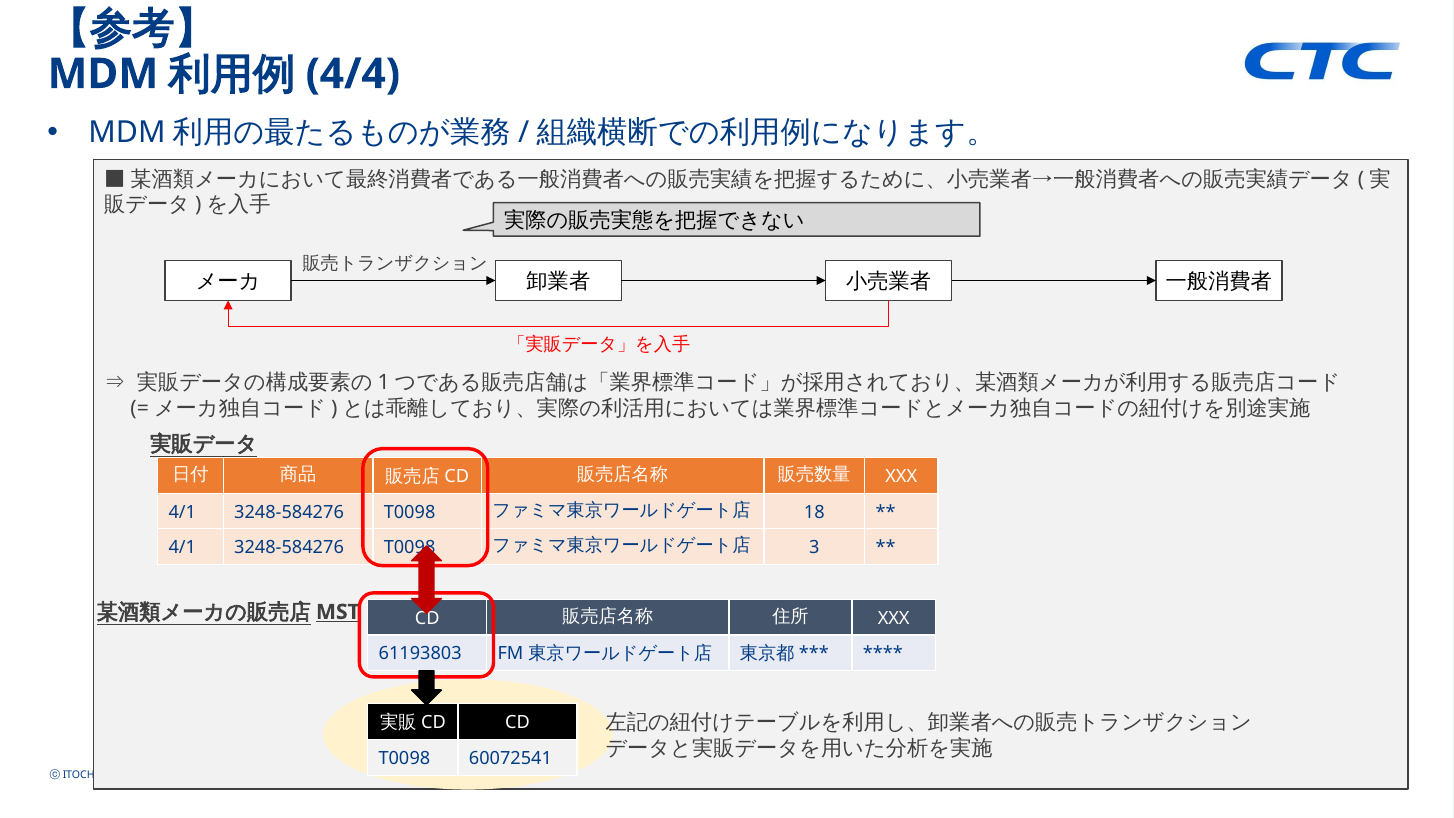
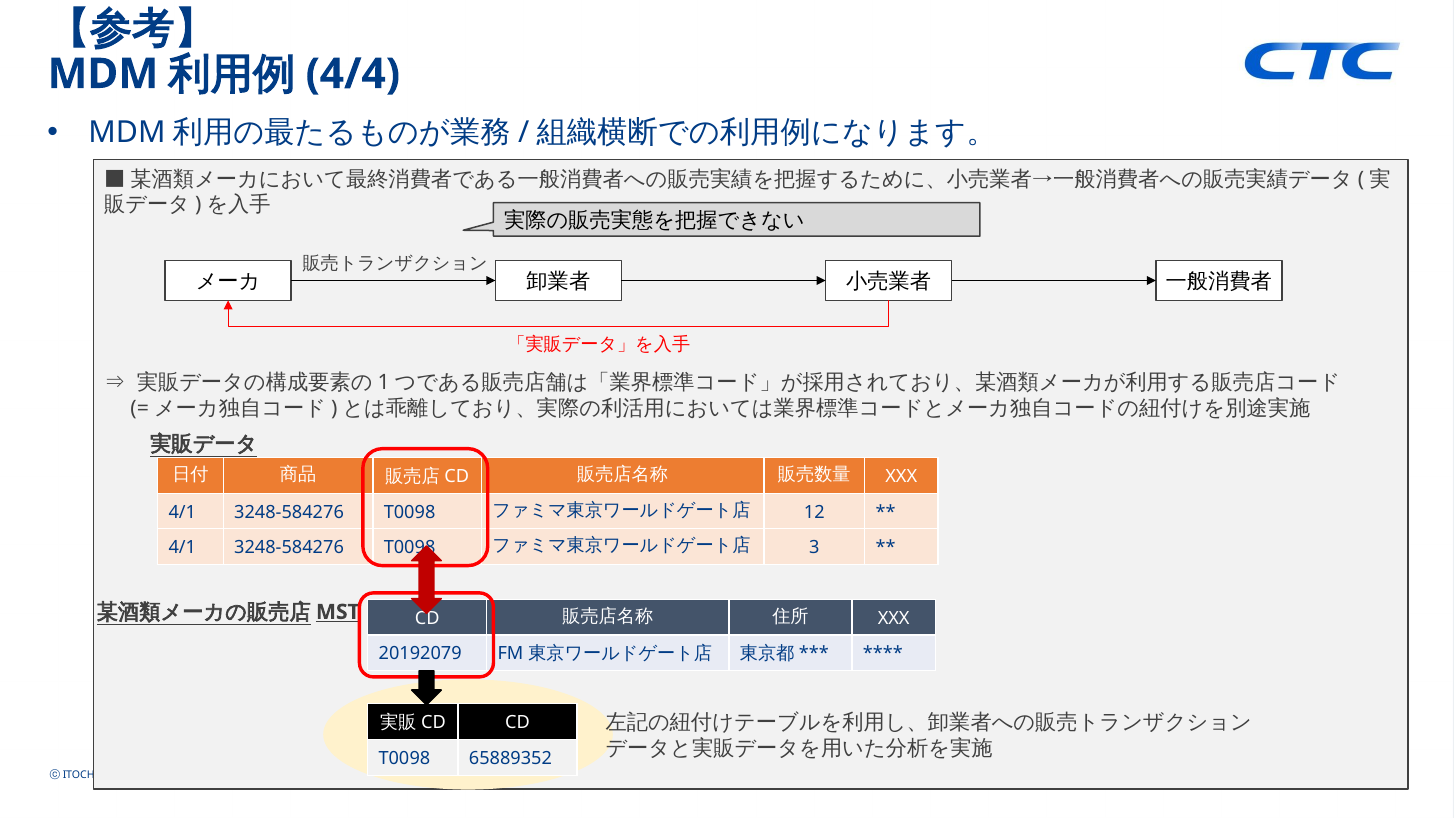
18: 18 -> 12
61193803: 61193803 -> 20192079
60072541: 60072541 -> 65889352
